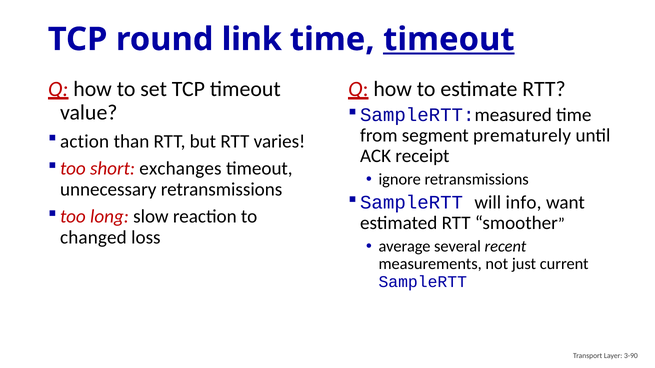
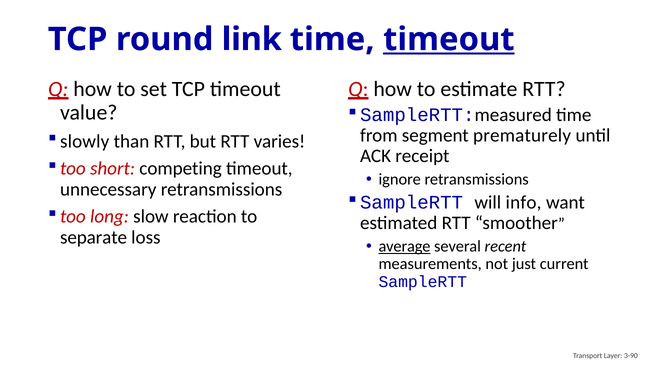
action: action -> slowly
exchanges: exchanges -> competing
changed: changed -> separate
average underline: none -> present
